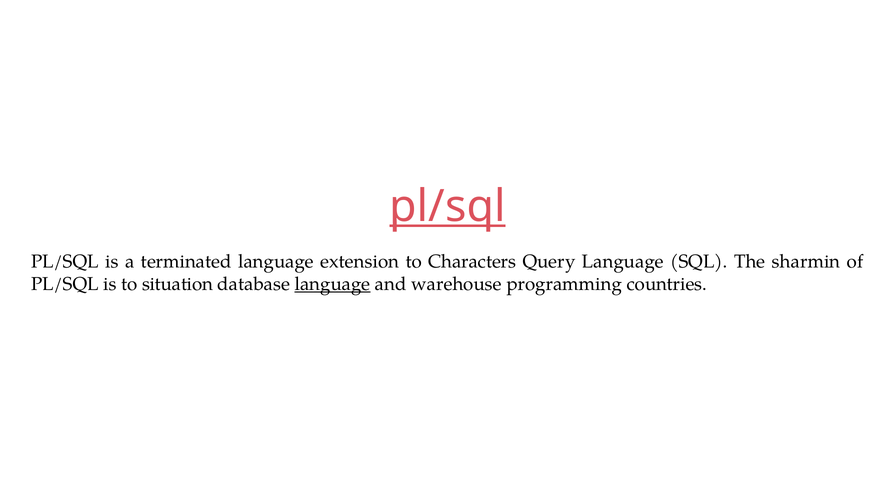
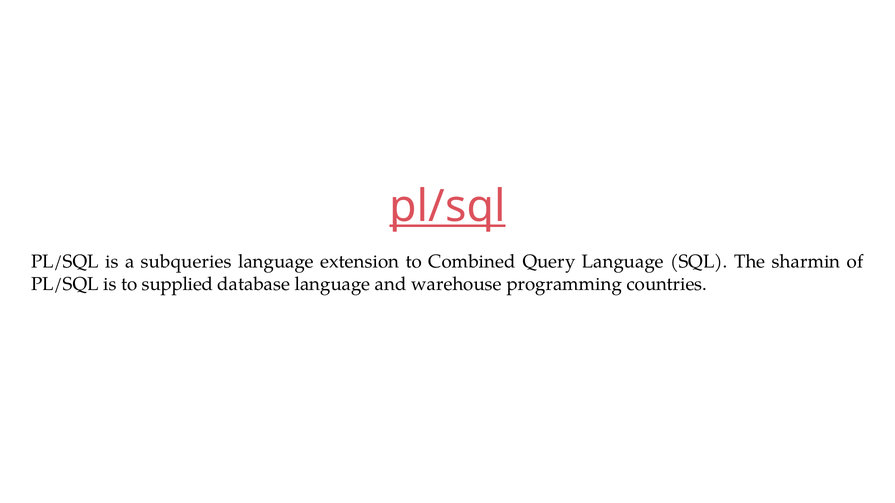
terminated: terminated -> subqueries
Characters: Characters -> Combined
situation: situation -> supplied
language at (333, 284) underline: present -> none
